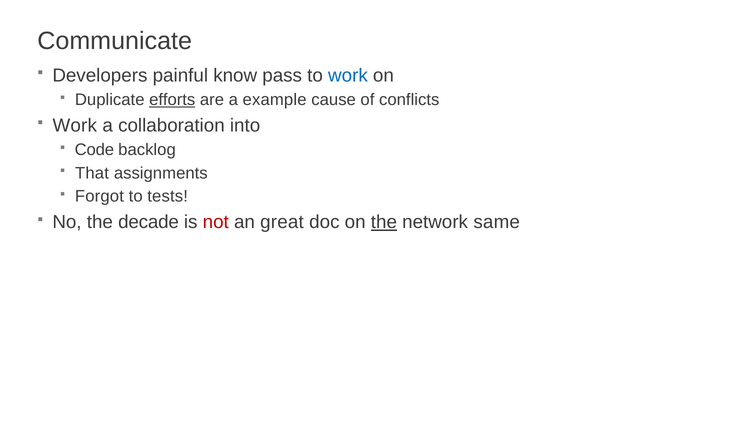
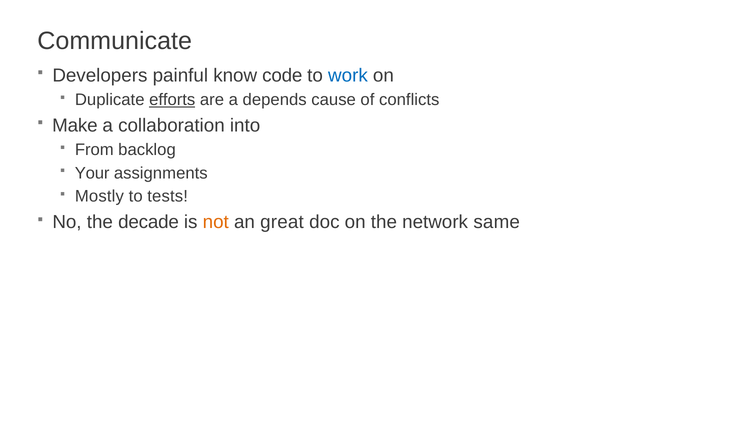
pass: pass -> code
example: example -> depends
Work at (75, 126): Work -> Make
Code: Code -> From
That: That -> Your
Forgot: Forgot -> Mostly
not colour: red -> orange
the at (384, 222) underline: present -> none
